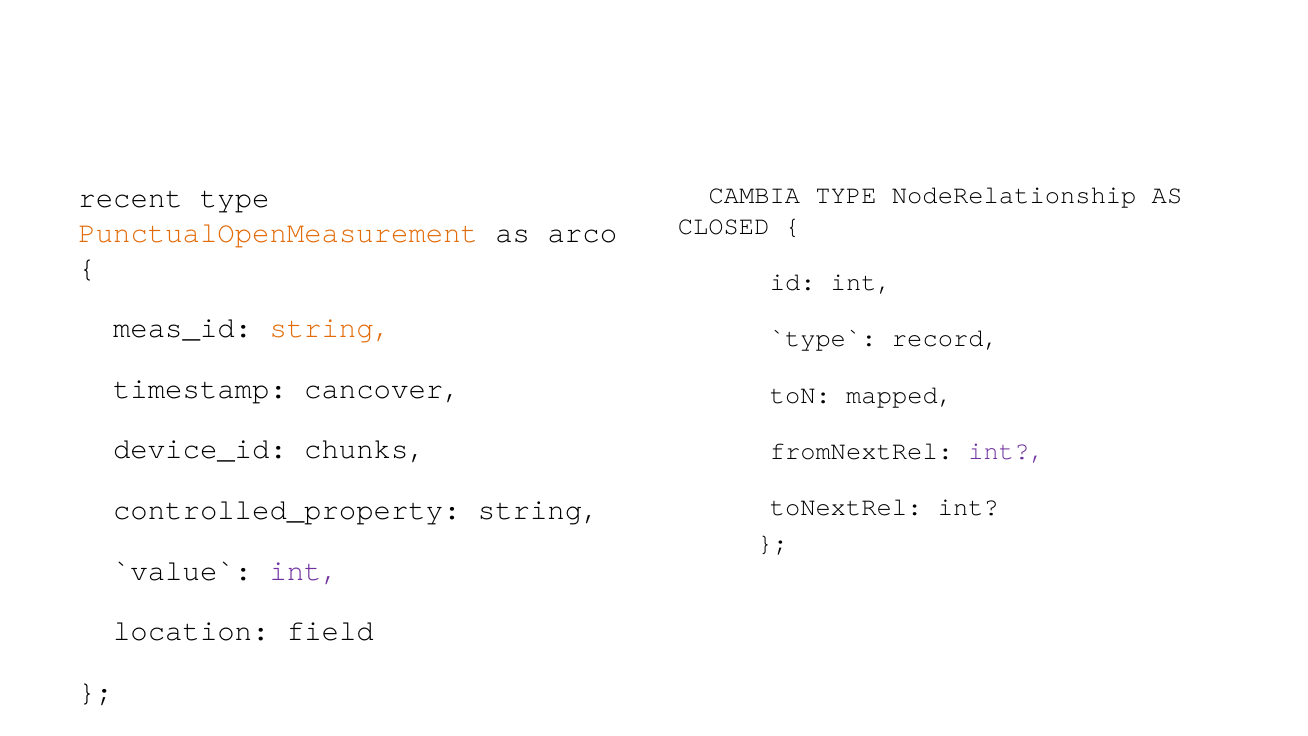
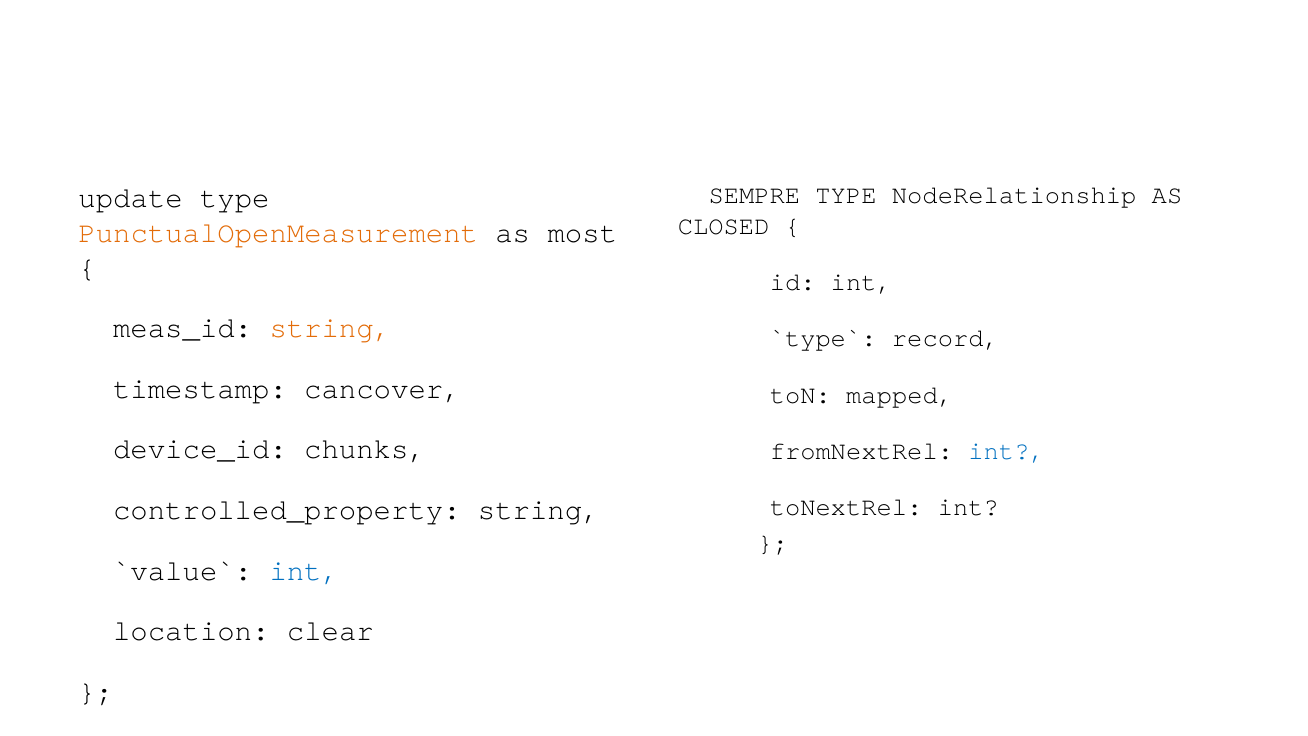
CAMBIA: CAMBIA -> SEMPRE
recent: recent -> update
arco: arco -> most
int at (1007, 451) colour: purple -> blue
int at (304, 570) colour: purple -> blue
field: field -> clear
